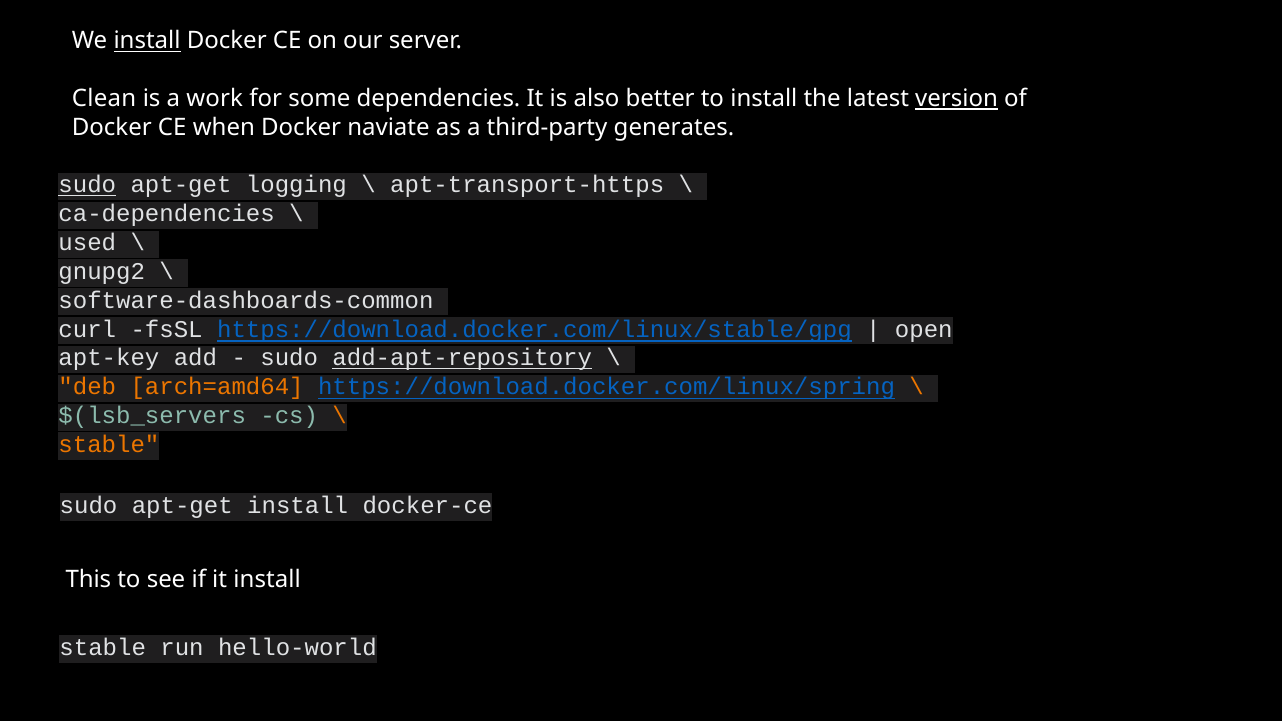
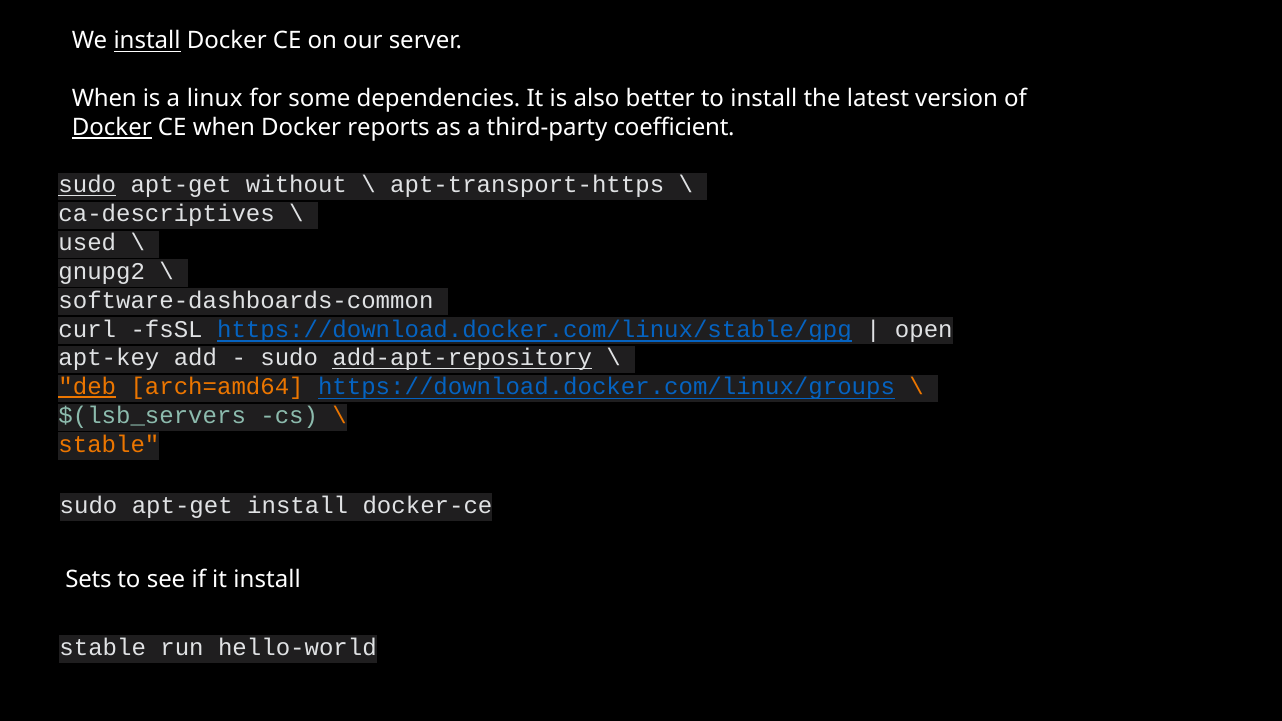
Clean at (104, 99): Clean -> When
work: work -> linux
version underline: present -> none
Docker at (112, 128) underline: none -> present
naviate: naviate -> reports
generates: generates -> coefficient
logging: logging -> without
ca-dependencies: ca-dependencies -> ca-descriptives
deb underline: none -> present
https://download.docker.com/linux/spring: https://download.docker.com/linux/spring -> https://download.docker.com/linux/groups
This: This -> Sets
